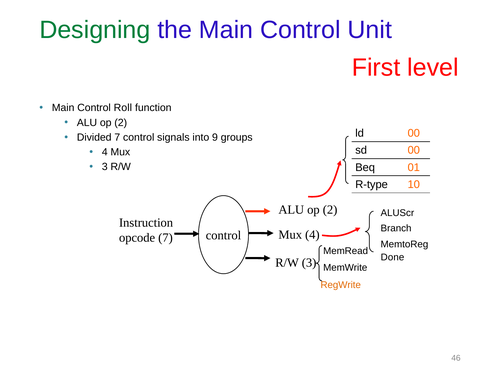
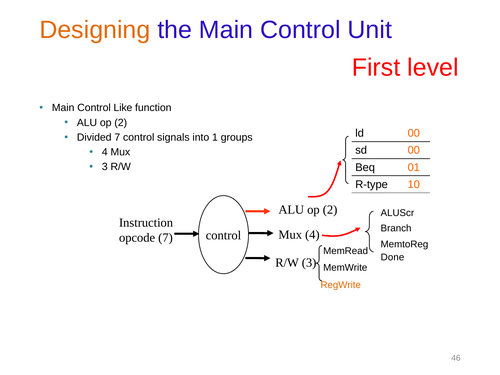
Designing colour: green -> orange
Roll: Roll -> Like
9: 9 -> 1
